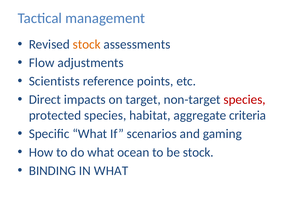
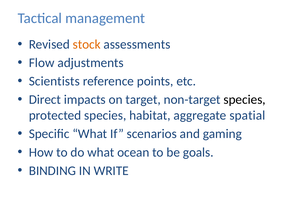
species at (245, 100) colour: red -> black
criteria: criteria -> spatial
be stock: stock -> goals
IN WHAT: WHAT -> WRITE
